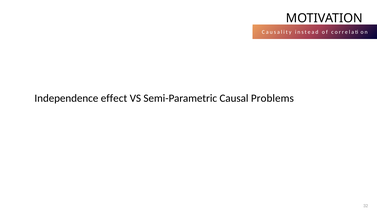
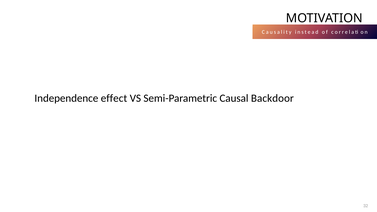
Problems: Problems -> Backdoor
